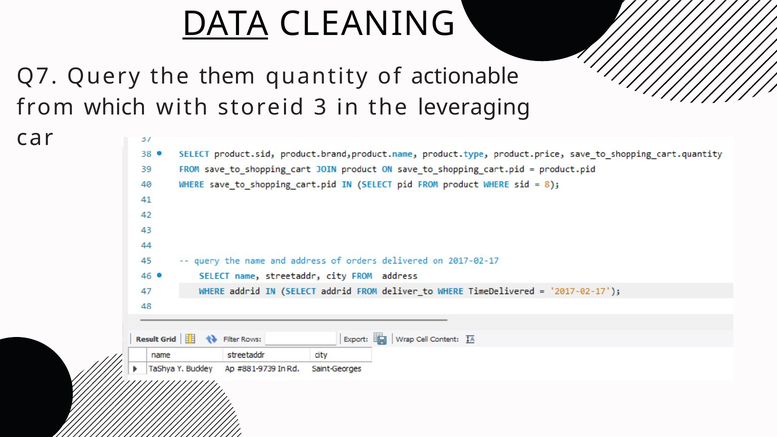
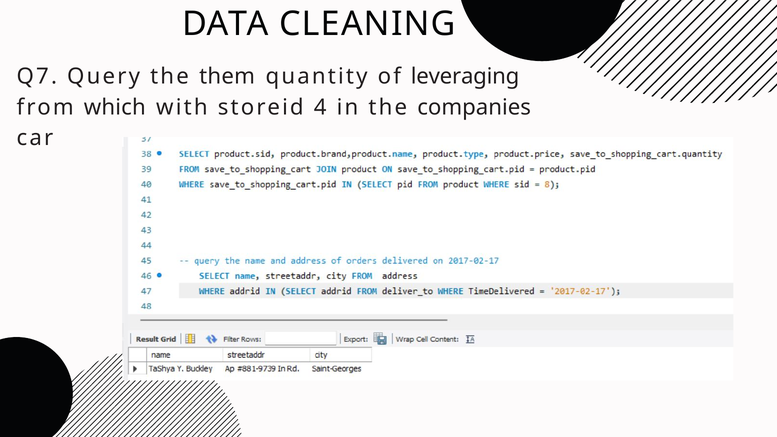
DATA underline: present -> none
actionable: actionable -> leveraging
3: 3 -> 4
leveraging: leveraging -> companies
